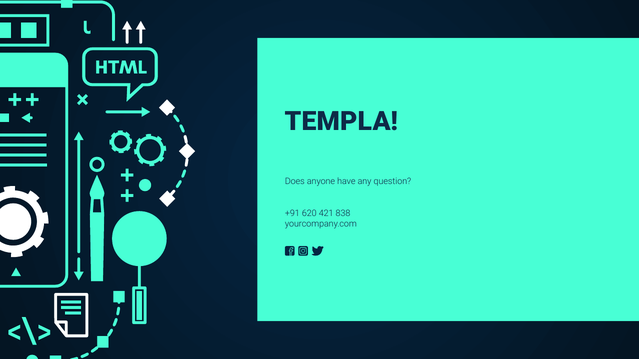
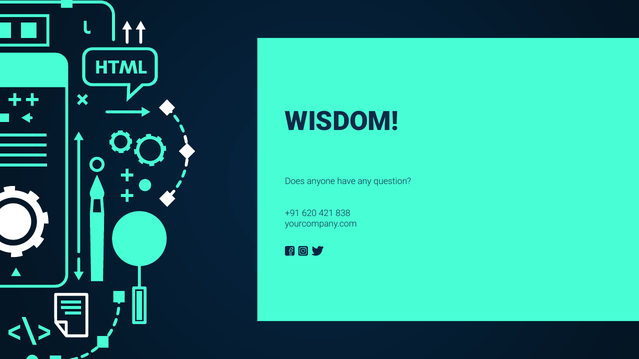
TEMPLA: TEMPLA -> WISDOM
